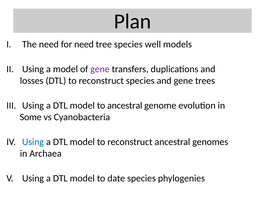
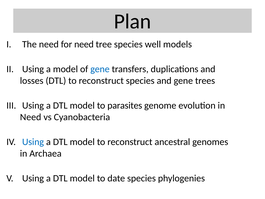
gene at (100, 69) colour: purple -> blue
to ancestral: ancestral -> parasites
Some at (31, 117): Some -> Need
